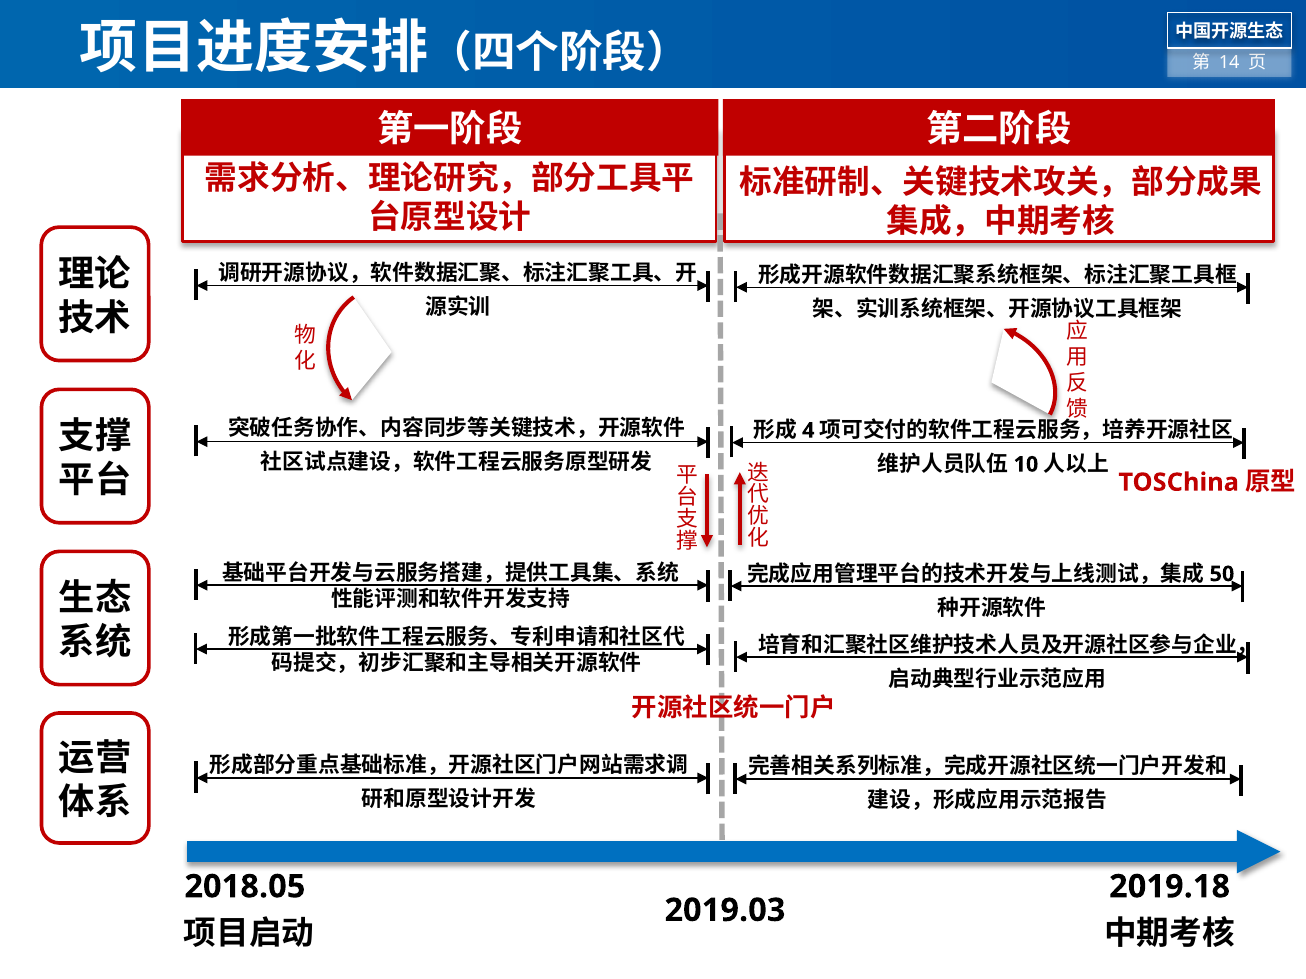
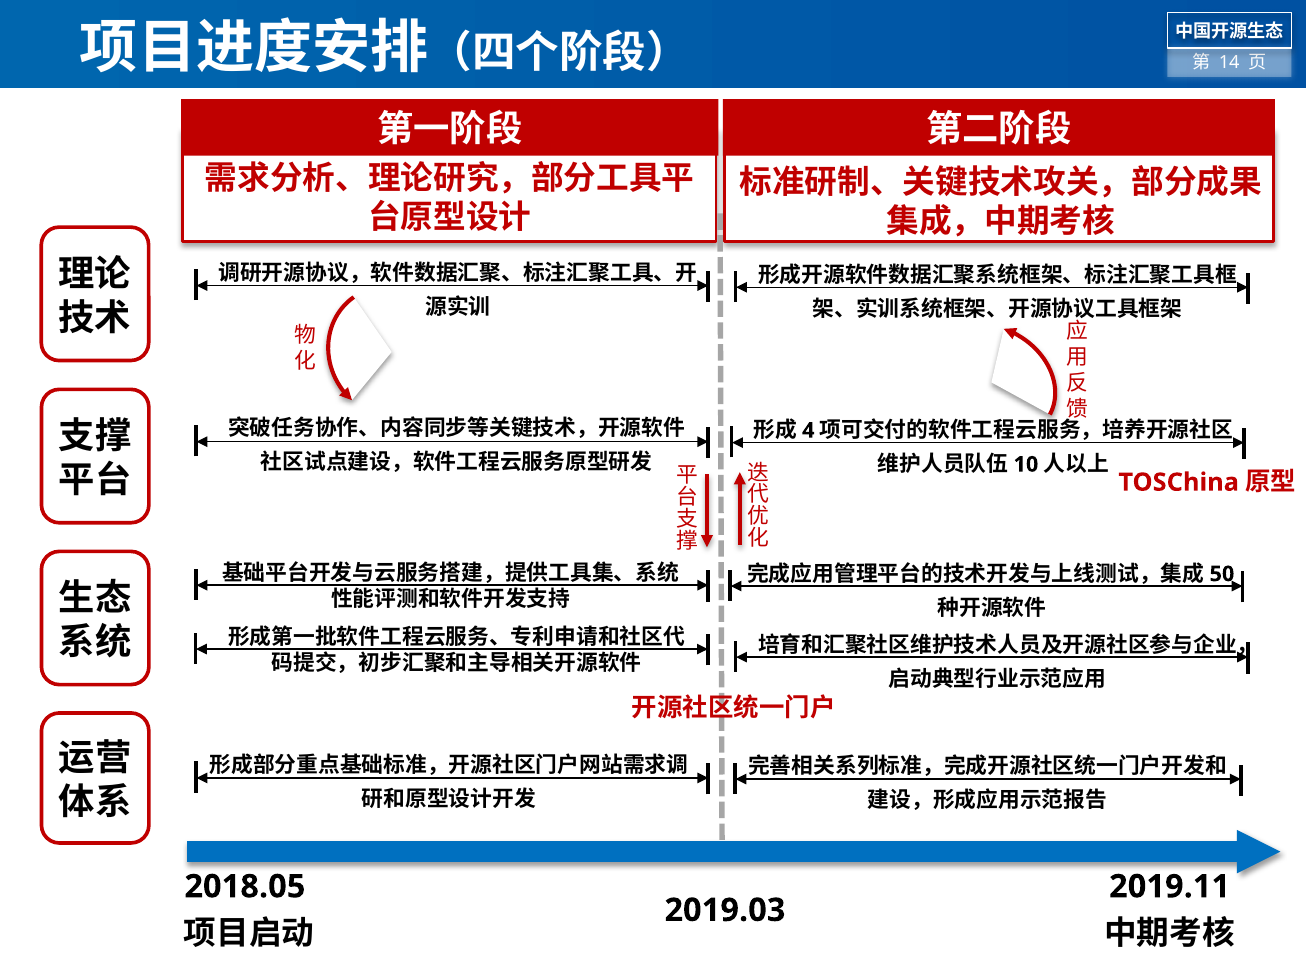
2019.18: 2019.18 -> 2019.11
